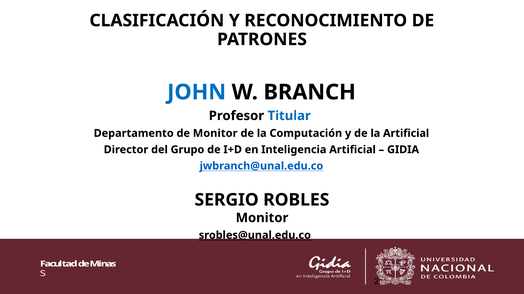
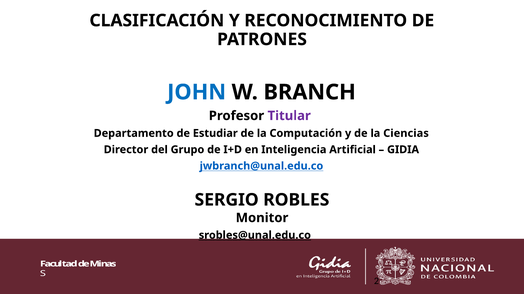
Titular colour: blue -> purple
de Monitor: Monitor -> Estudiar
la Artificial: Artificial -> Ciencias
